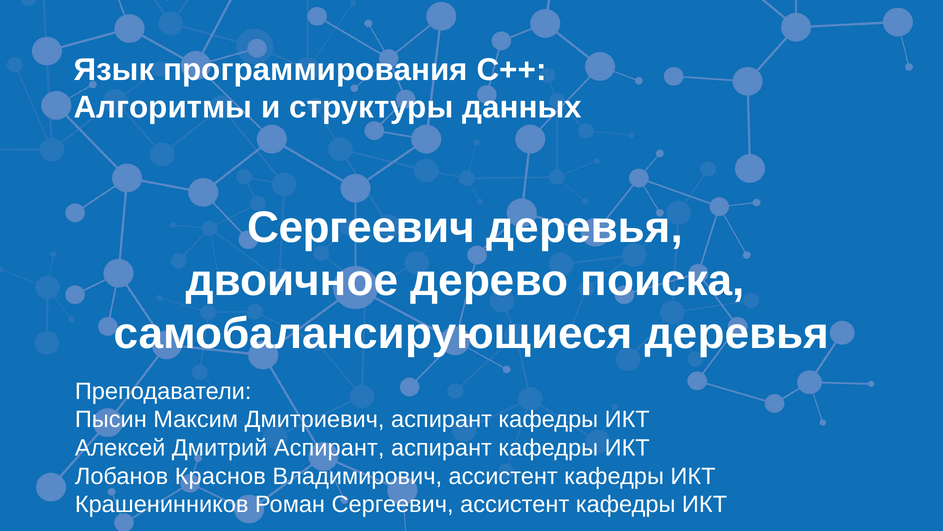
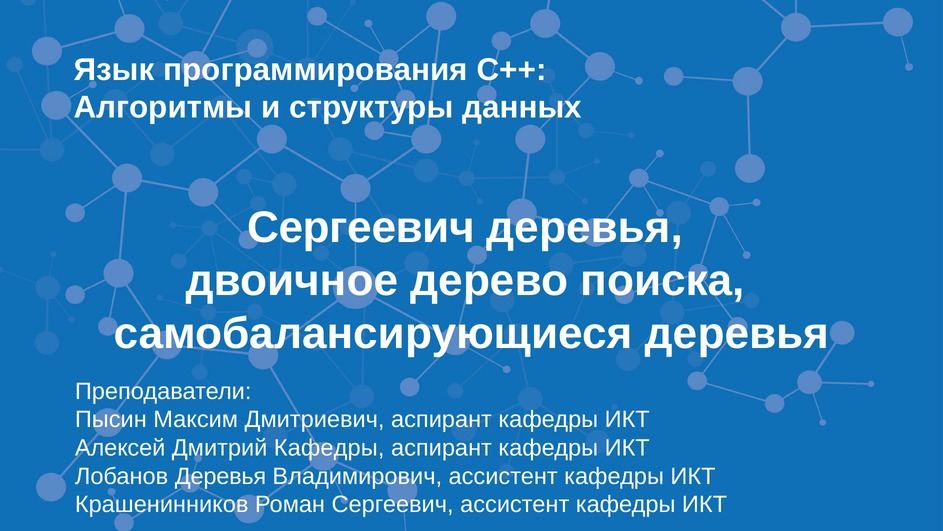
Дмитрий Аспирант: Аспирант -> Кафедры
Лобанов Краснов: Краснов -> Деревья
